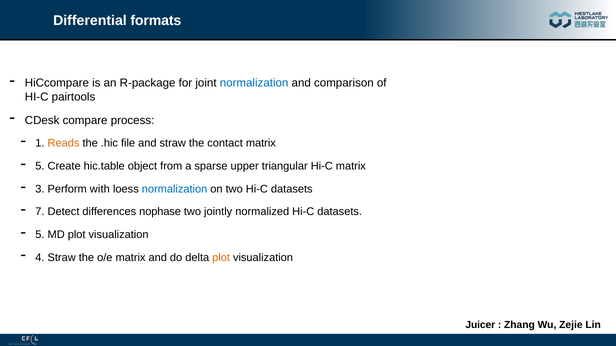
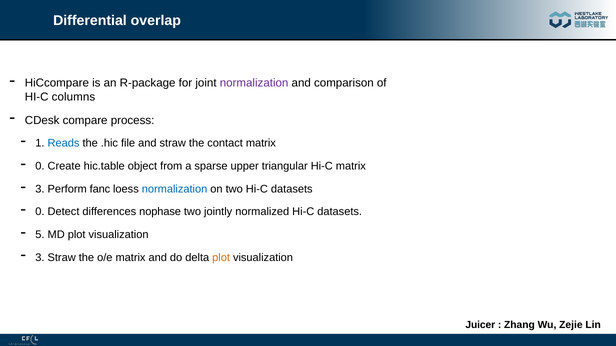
formats: formats -> overlap
normalization at (254, 83) colour: blue -> purple
pairtools: pairtools -> columns
Reads colour: orange -> blue
5 at (40, 166): 5 -> 0
with: with -> fanc
7 at (40, 212): 7 -> 0
4 at (40, 258): 4 -> 3
